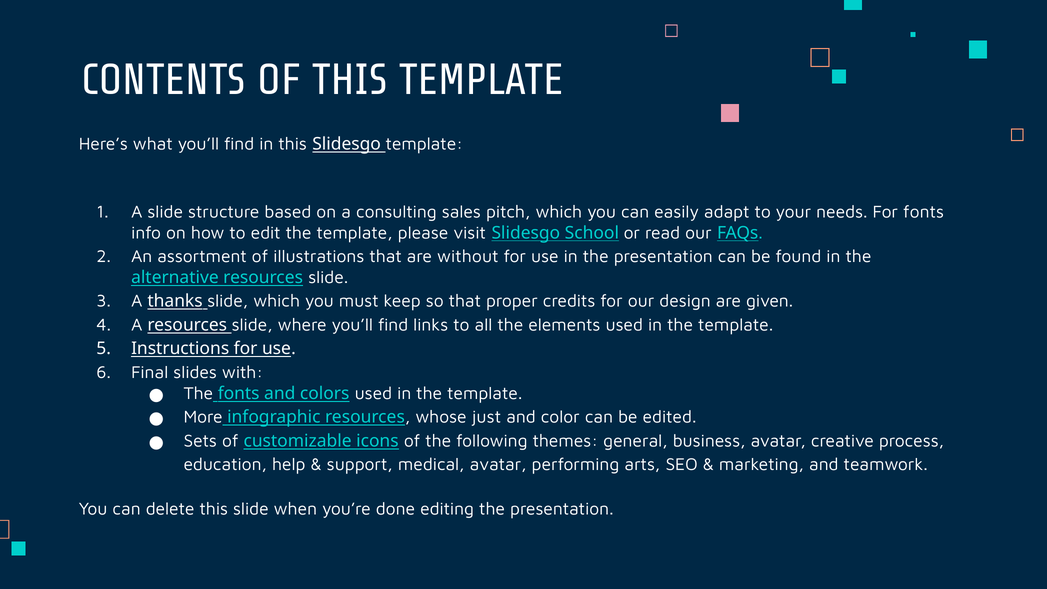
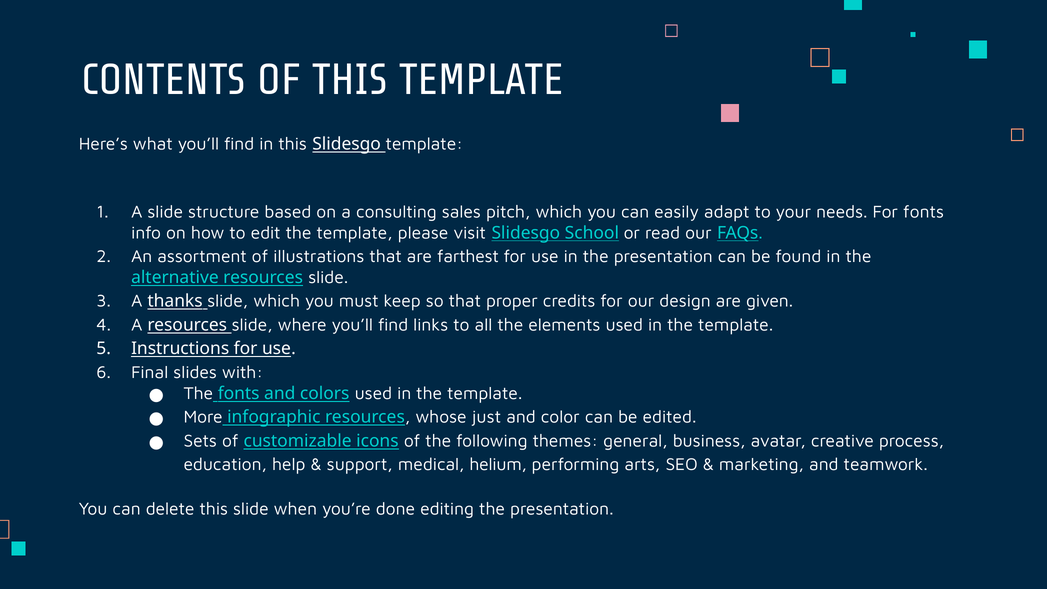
without: without -> farthest
medical avatar: avatar -> helium
